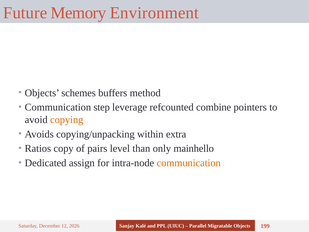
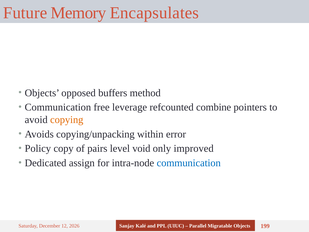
Environment: Environment -> Encapsulates
schemes: schemes -> opposed
step: step -> free
extra: extra -> error
Ratios: Ratios -> Policy
than: than -> void
mainhello: mainhello -> improved
communication at (189, 163) colour: orange -> blue
